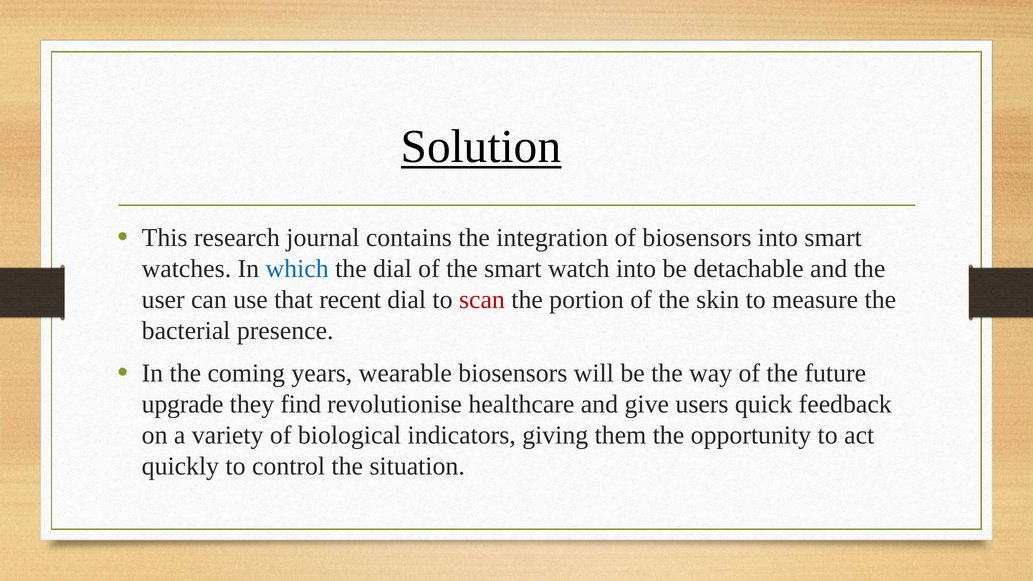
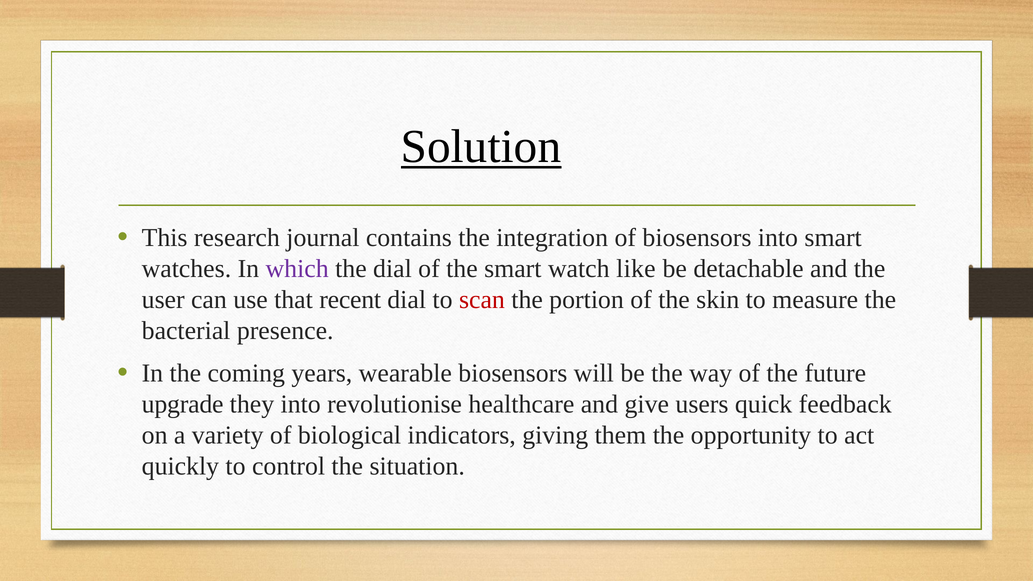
which colour: blue -> purple
watch into: into -> like
they find: find -> into
